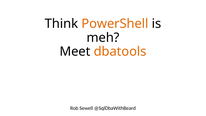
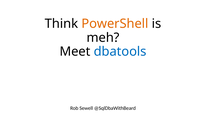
dbatools colour: orange -> blue
